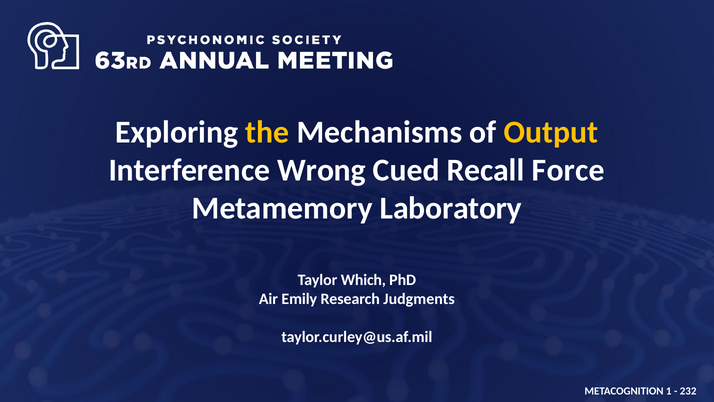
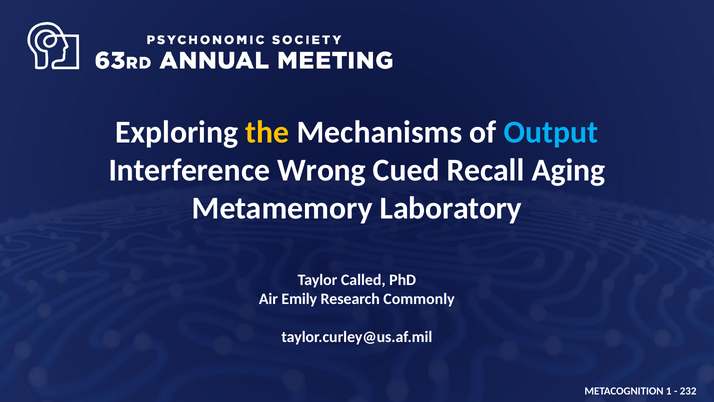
Output colour: yellow -> light blue
Force: Force -> Aging
Which: Which -> Called
Judgments: Judgments -> Commonly
